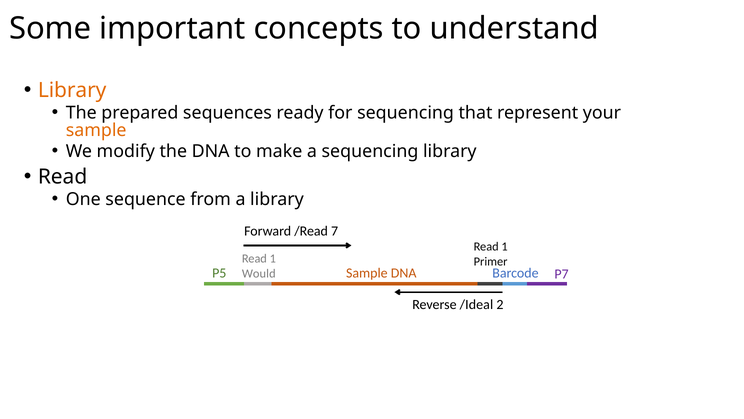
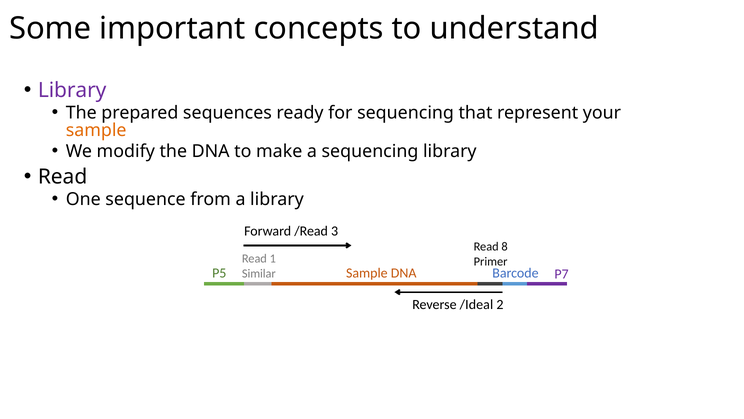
Library at (72, 90) colour: orange -> purple
7: 7 -> 3
1 at (505, 246): 1 -> 8
Would: Would -> Similar
